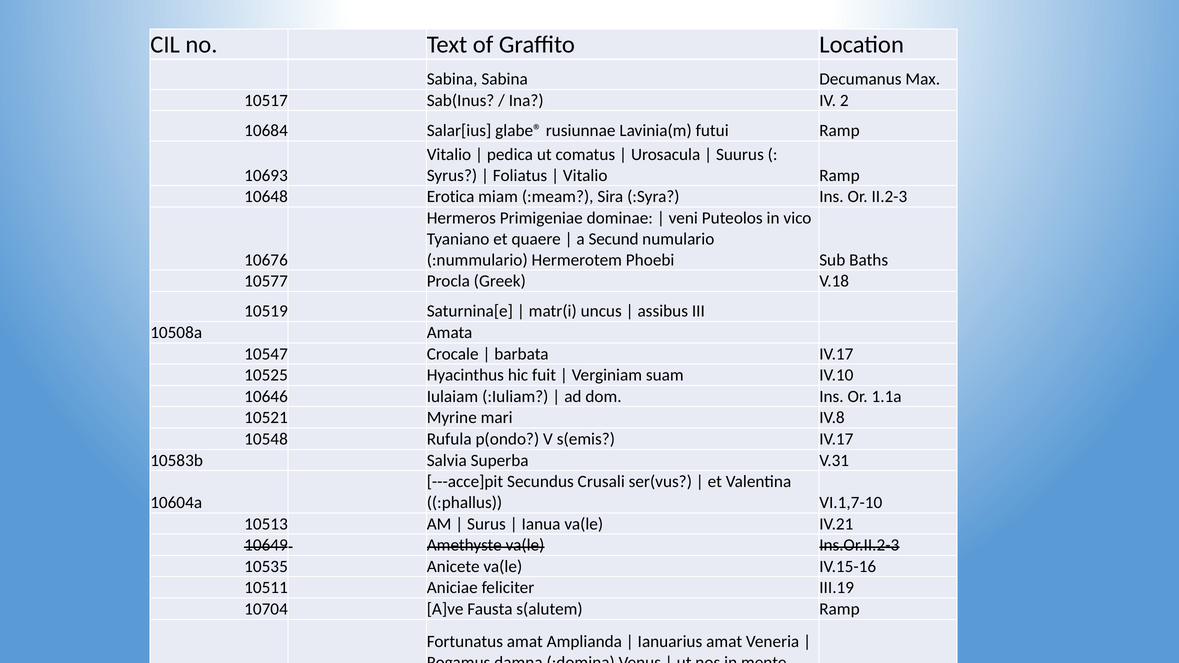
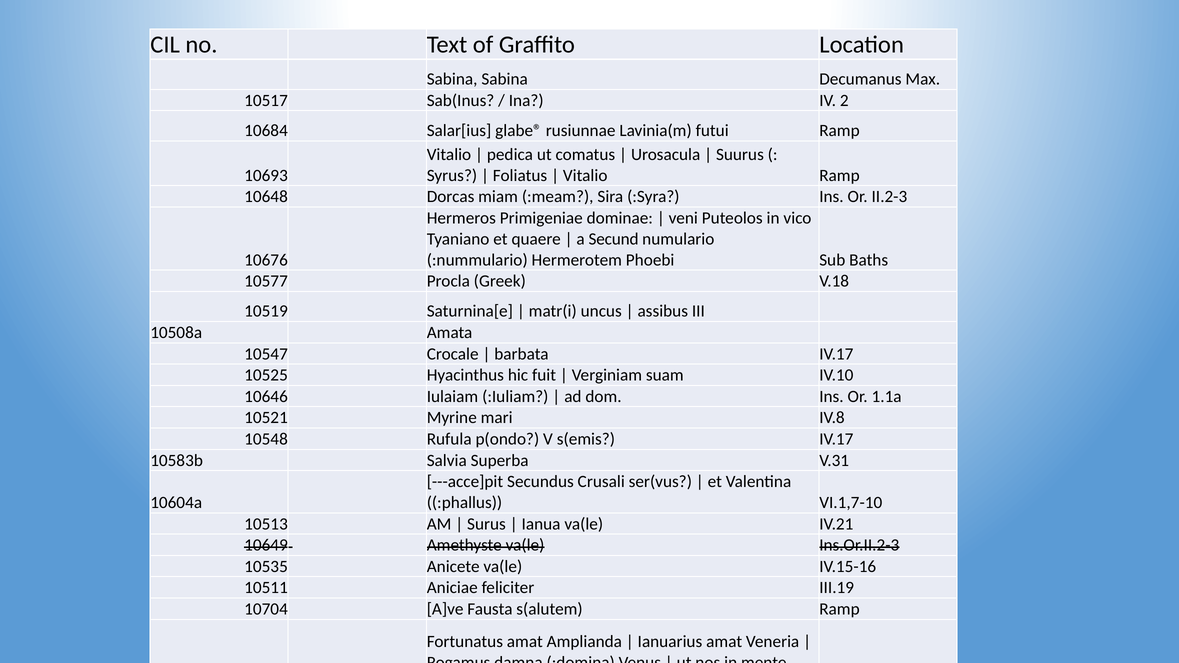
Erotica: Erotica -> Dorcas
